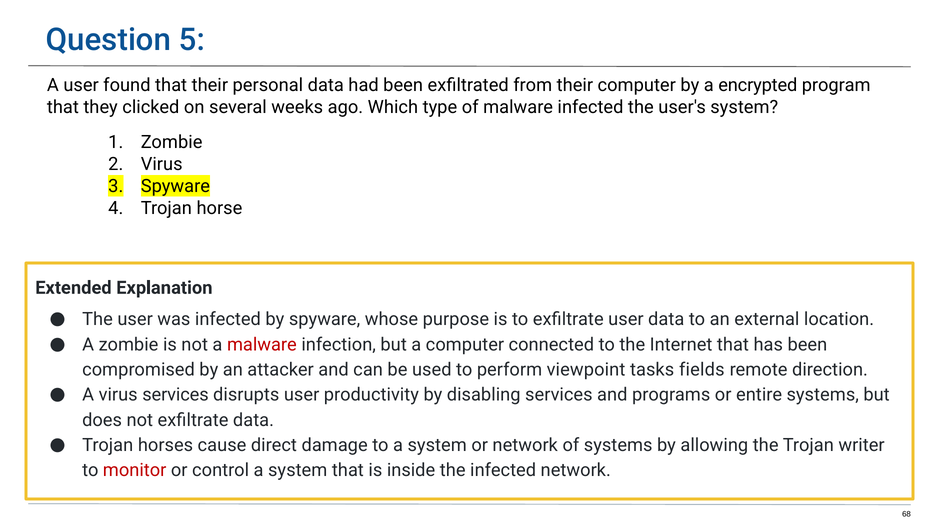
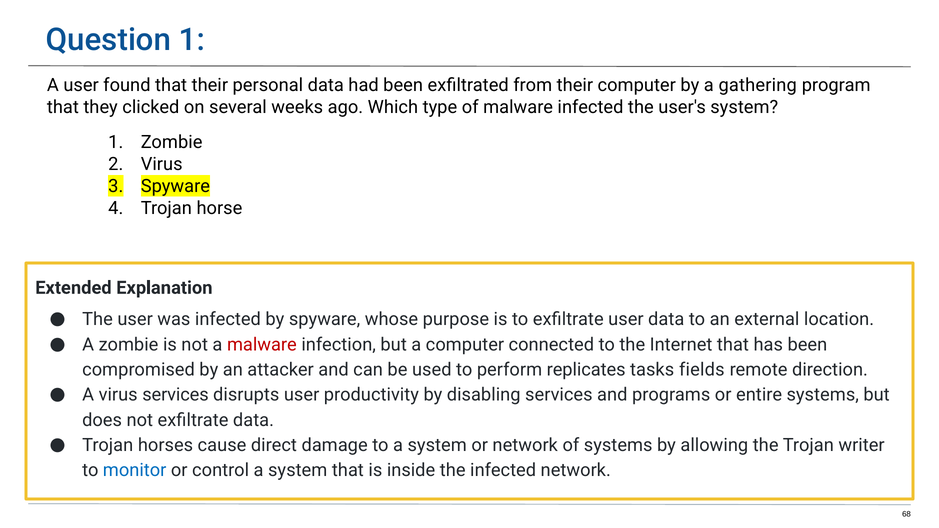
Question 5: 5 -> 1
encrypted: encrypted -> gathering
viewpoint: viewpoint -> replicates
monitor colour: red -> blue
